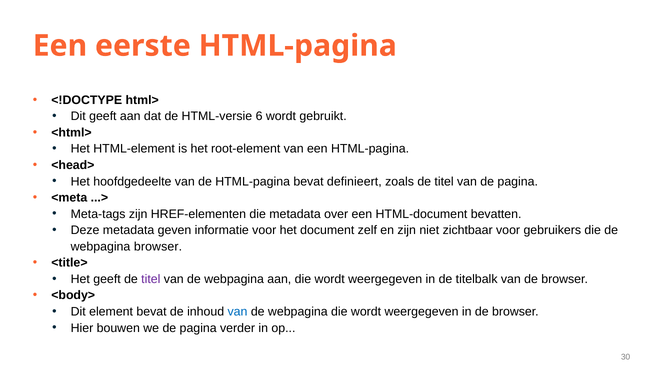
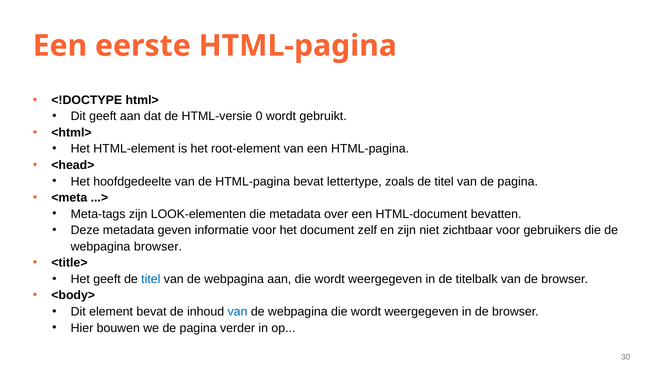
6: 6 -> 0
definieert: definieert -> lettertype
HREF-elementen: HREF-elementen -> LOOK-elementen
titel at (151, 279) colour: purple -> blue
